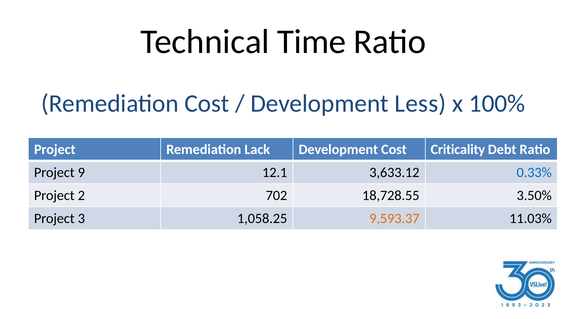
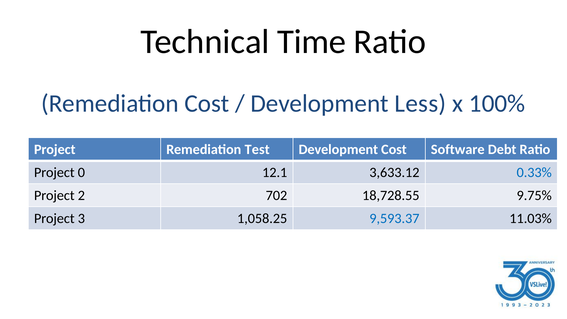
Lack: Lack -> Test
Criticality: Criticality -> Software
9: 9 -> 0
3.50%: 3.50% -> 9.75%
9,593.37 colour: orange -> blue
